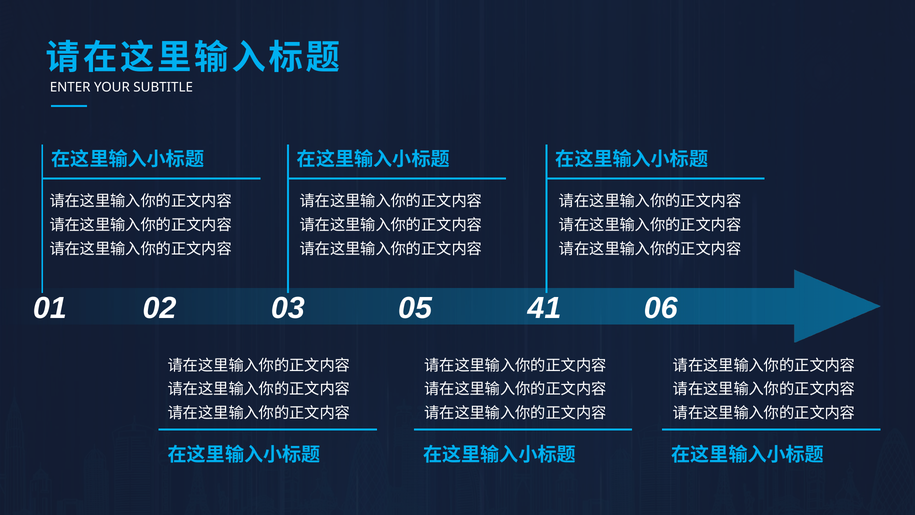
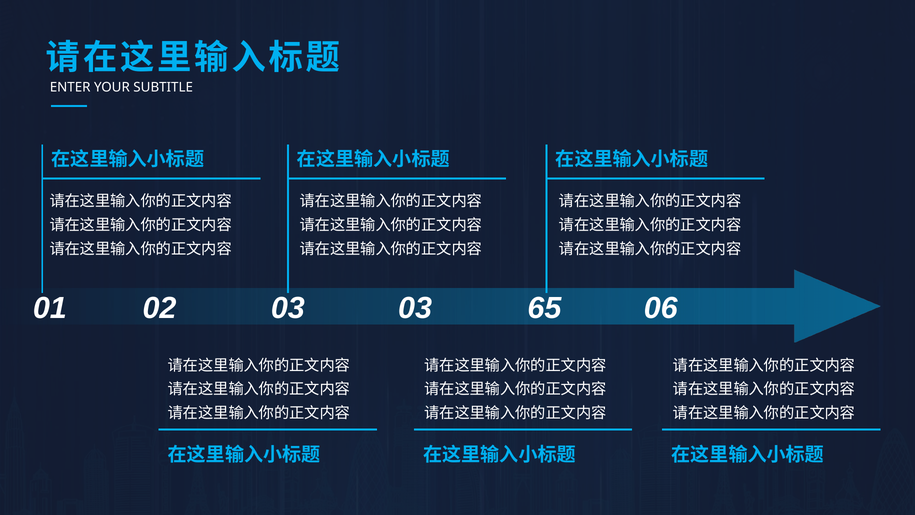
02 05: 05 -> 03
41: 41 -> 65
